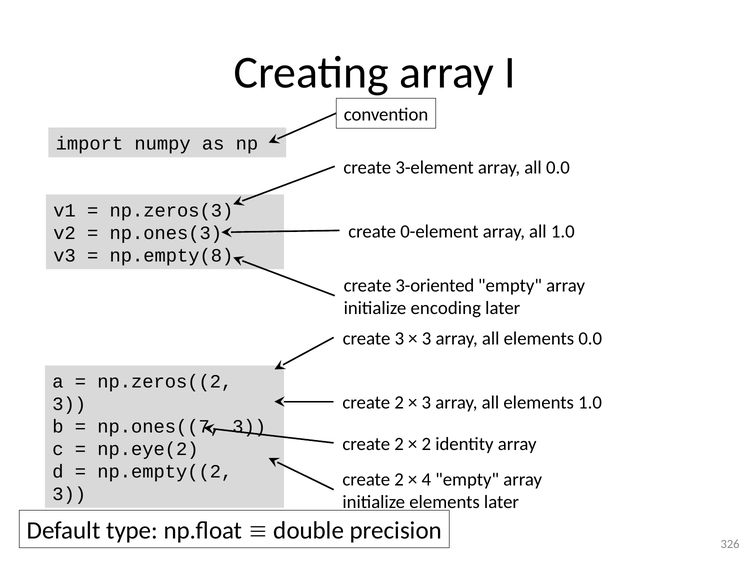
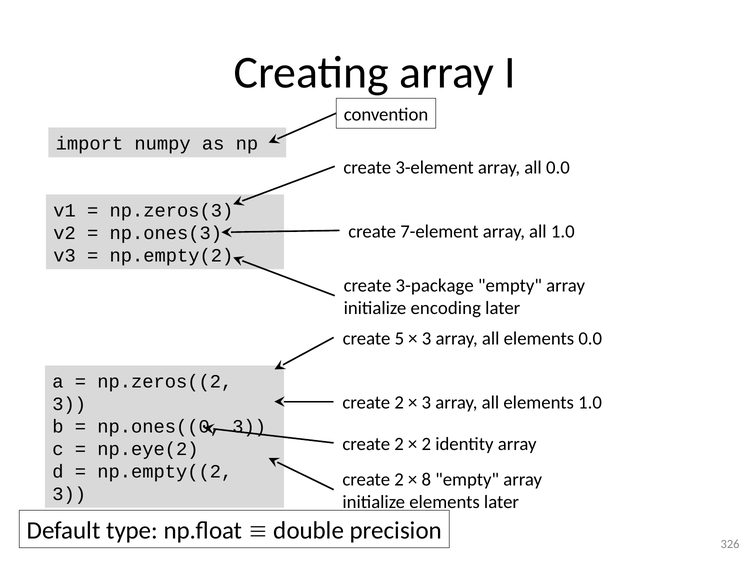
0-element: 0-element -> 7-element
np.empty(8: np.empty(8 -> np.empty(2
3-oriented: 3-oriented -> 3-package
create 3: 3 -> 5
np.ones((7: np.ones((7 -> np.ones((0
4: 4 -> 8
